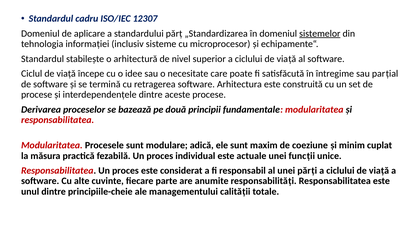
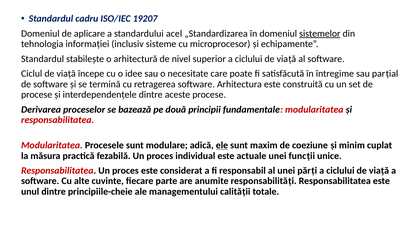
12307: 12307 -> 19207
părț: părț -> acel
ele underline: none -> present
